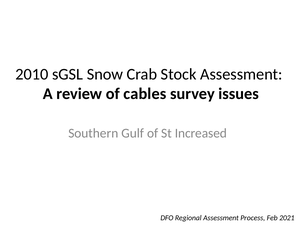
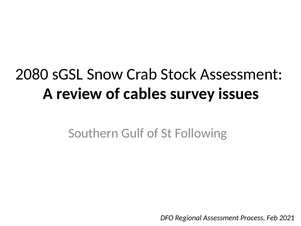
2010: 2010 -> 2080
Increased: Increased -> Following
